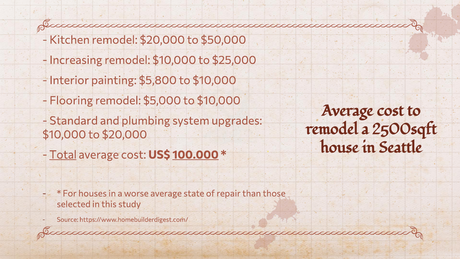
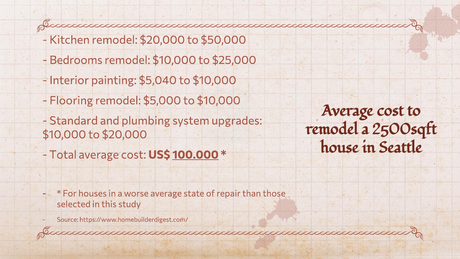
Increasing: Increasing -> Bedrooms
$5,800: $5,800 -> $5,040
Total underline: present -> none
